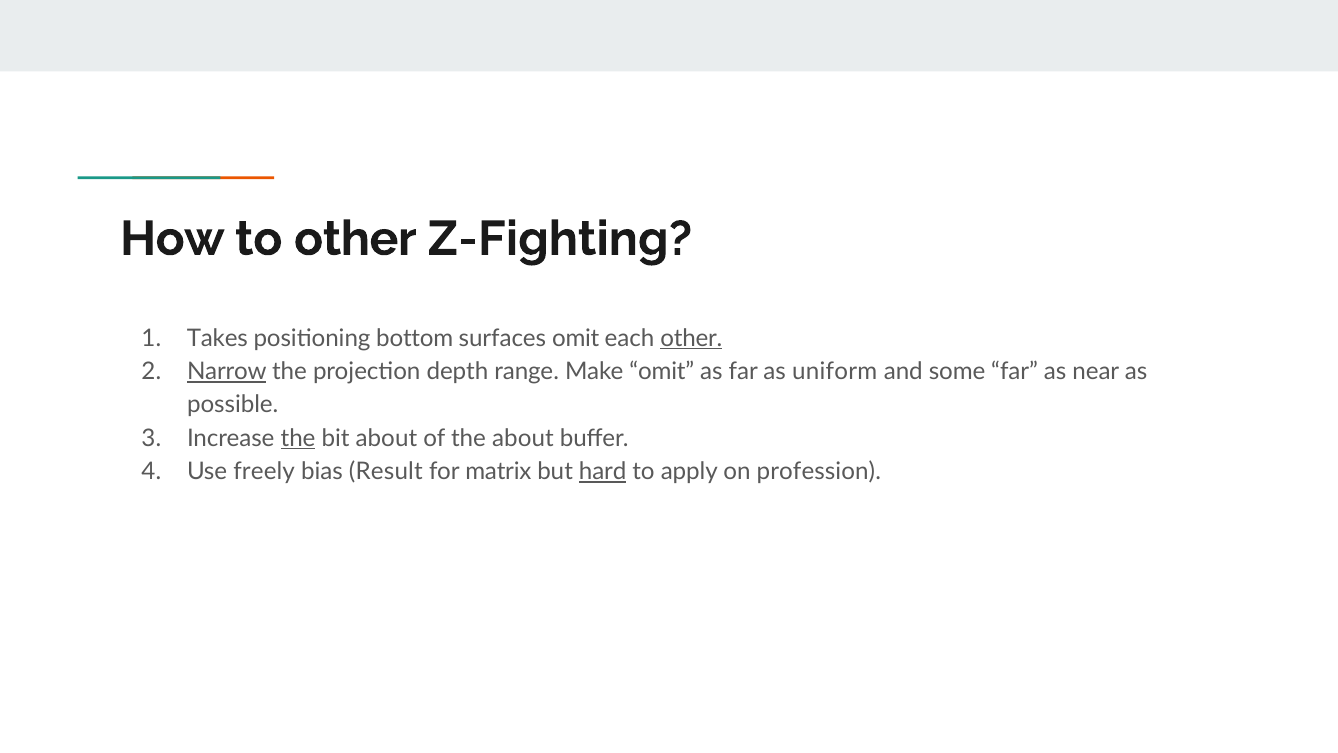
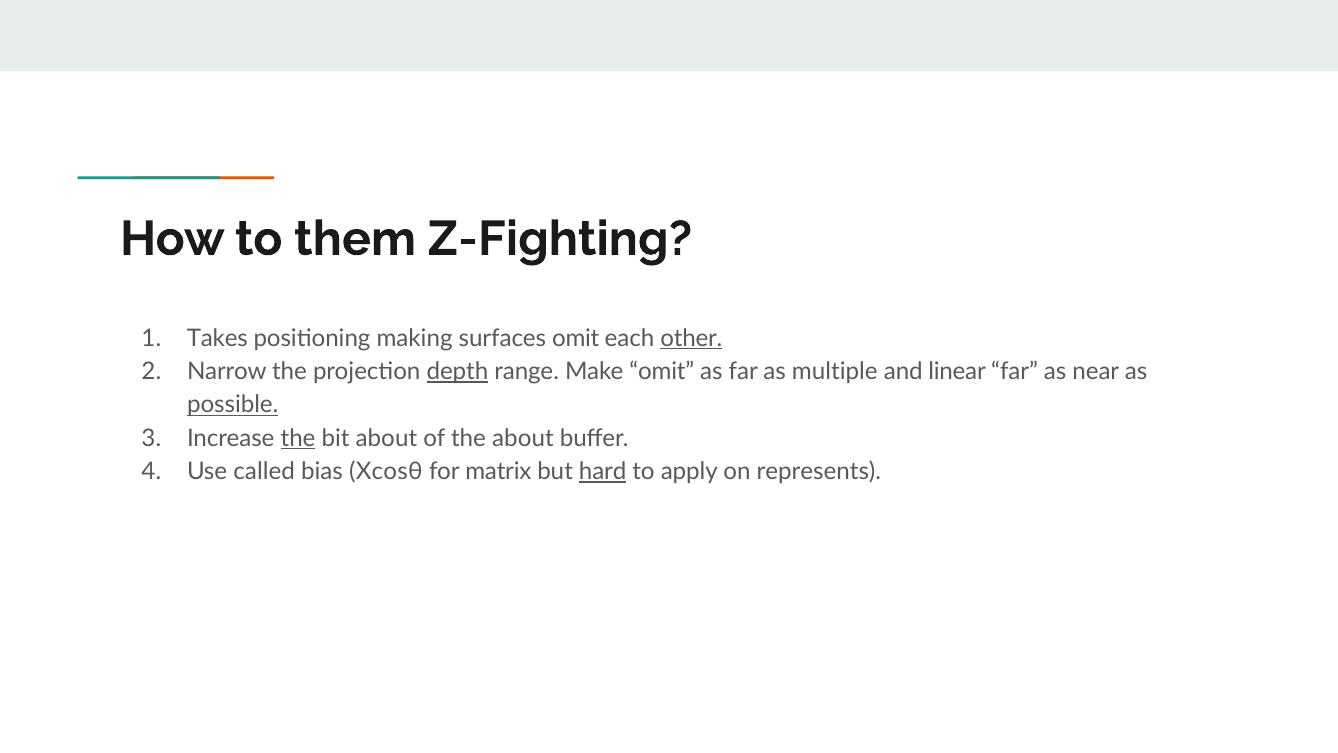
to other: other -> them
bottom: bottom -> making
Narrow underline: present -> none
depth underline: none -> present
uniform: uniform -> multiple
some: some -> linear
possible underline: none -> present
freely: freely -> called
Result: Result -> Xcosθ
profession: profession -> represents
